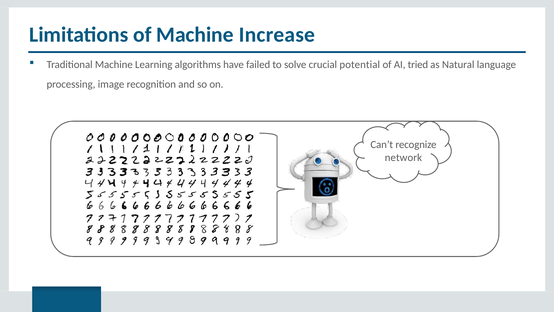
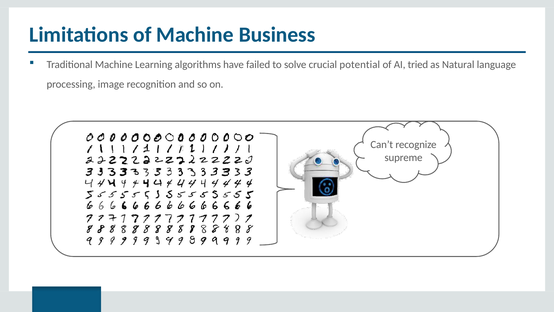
Increase: Increase -> Business
network: network -> supreme
